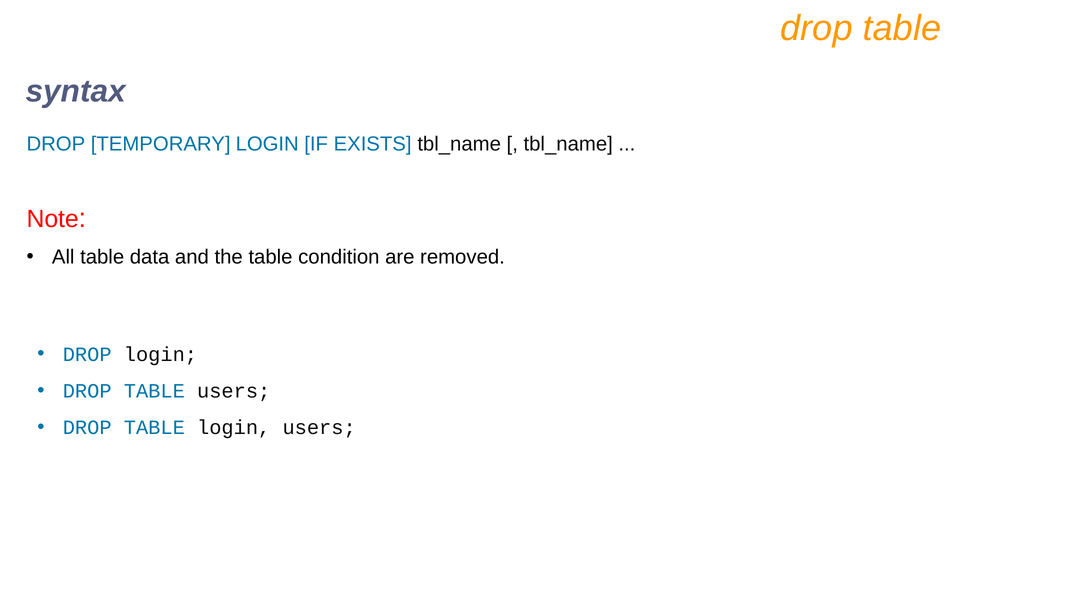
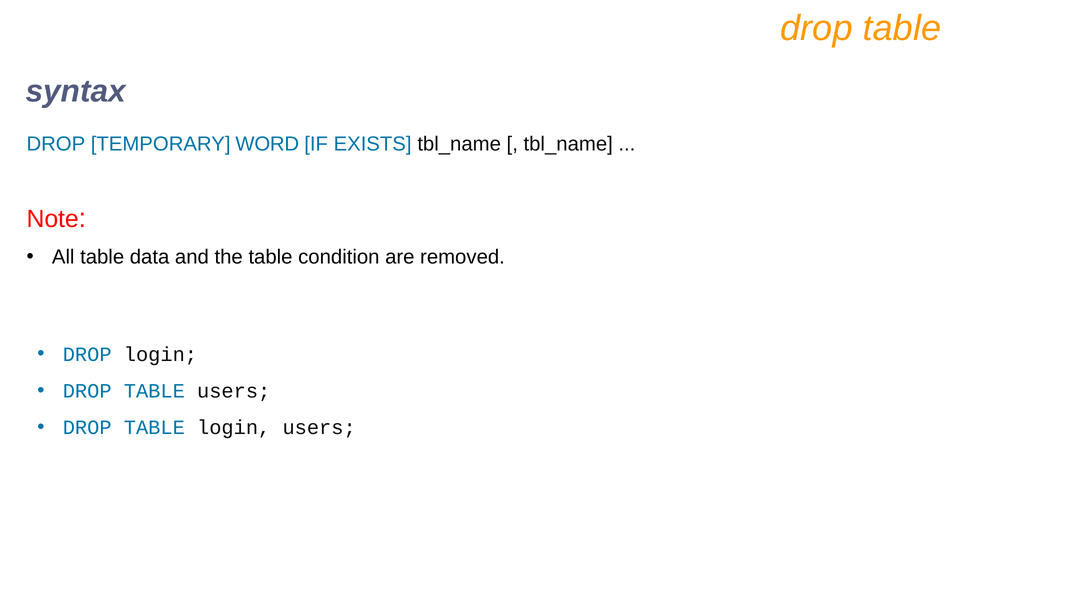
TEMPORARY LOGIN: LOGIN -> WORD
